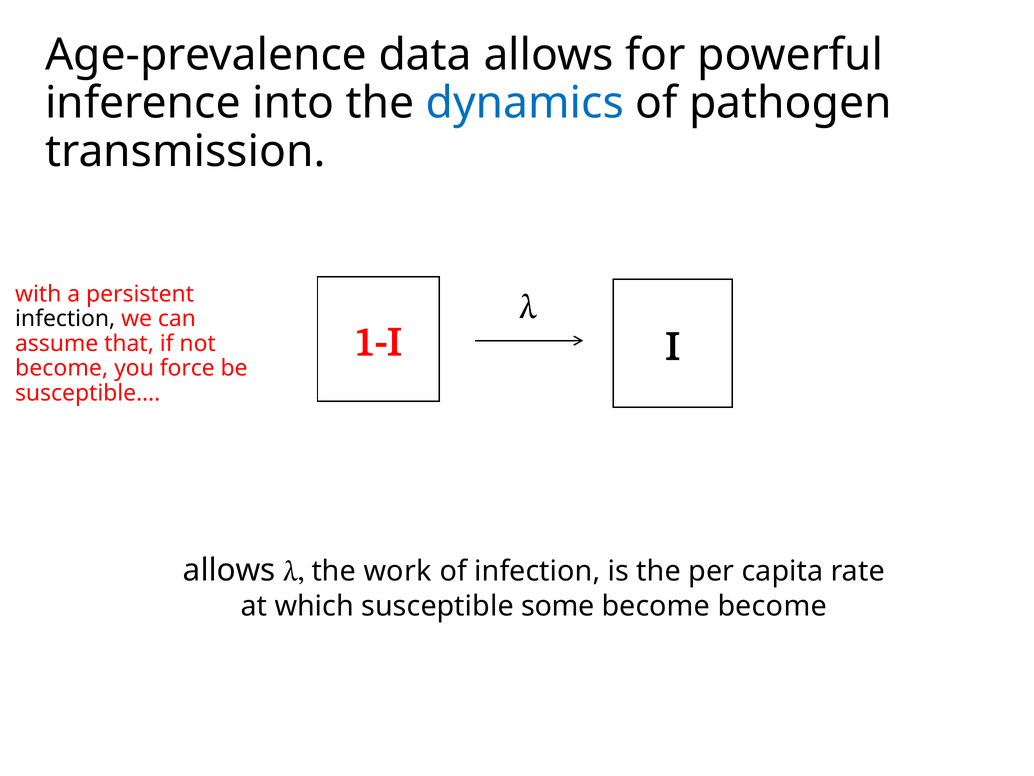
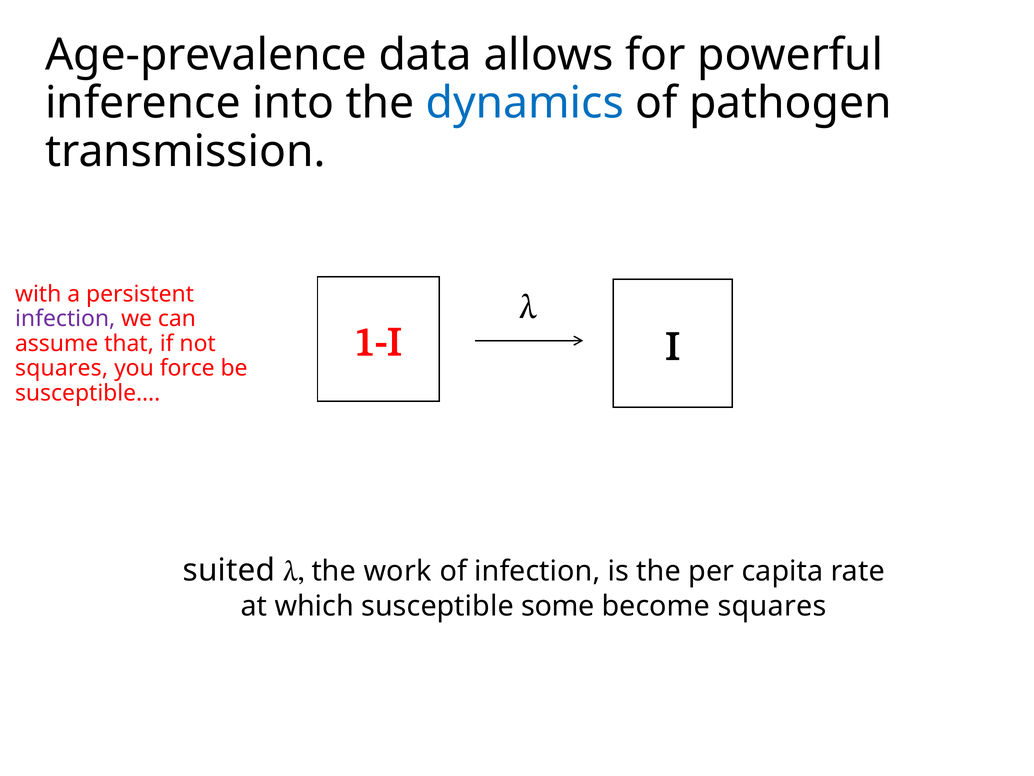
infection at (65, 319) colour: black -> purple
become at (62, 368): become -> squares
allows at (229, 570): allows -> suited
become become: become -> squares
